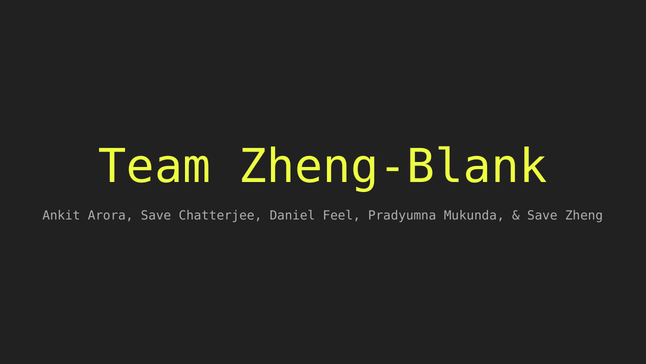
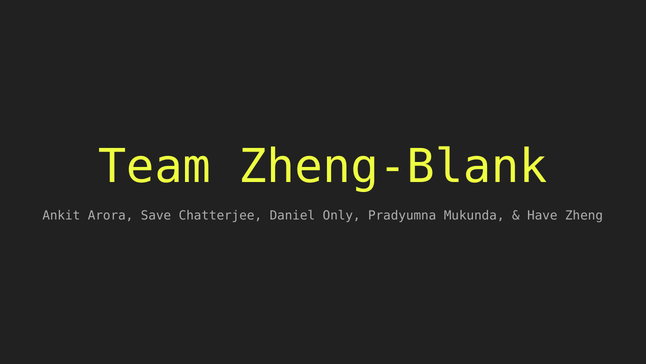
Feel: Feel -> Only
Save at (542, 215): Save -> Have
